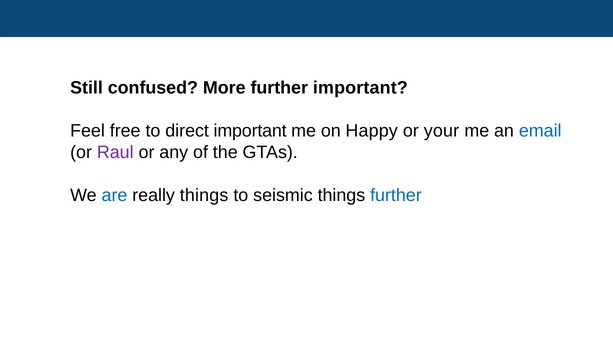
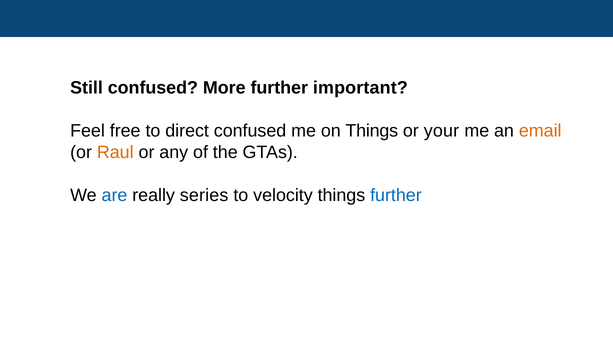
direct important: important -> confused
on Happy: Happy -> Things
email colour: blue -> orange
Raul colour: purple -> orange
really things: things -> series
seismic: seismic -> velocity
